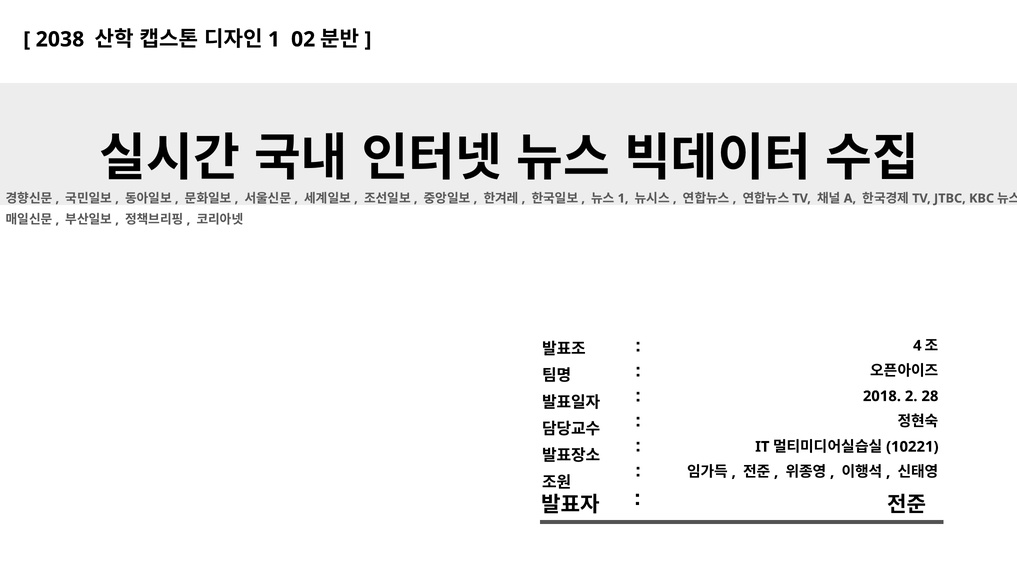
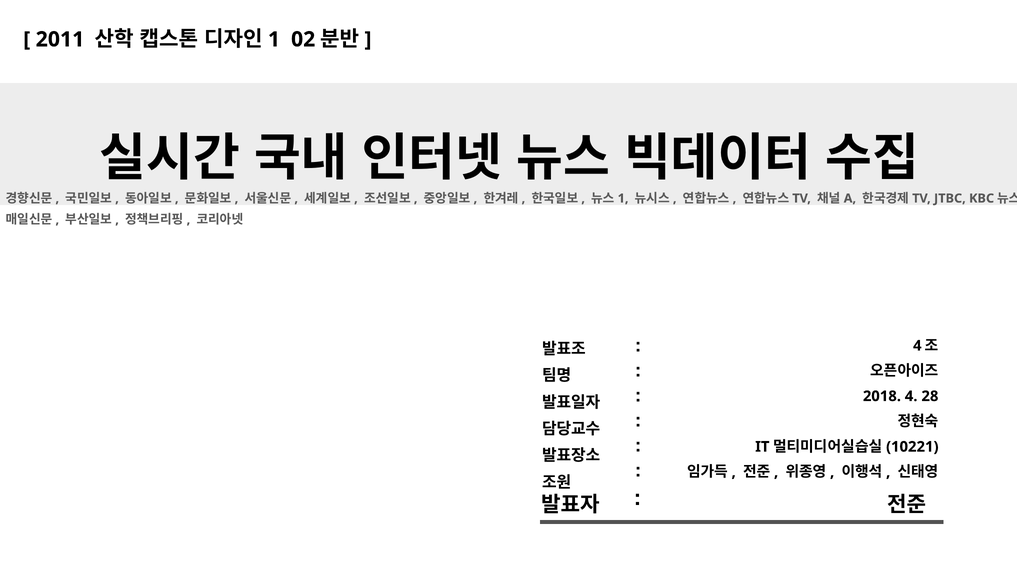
2038: 2038 -> 2011
2018 2: 2 -> 4
